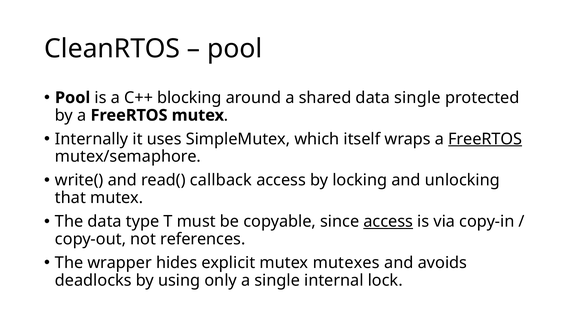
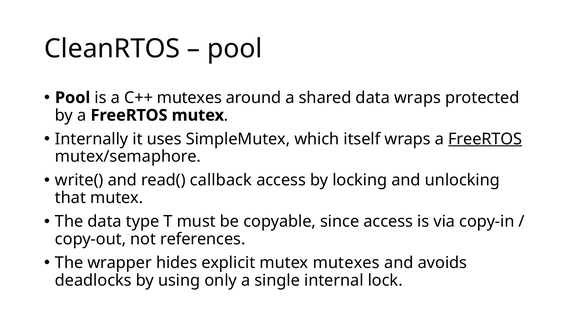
C++ blocking: blocking -> mutexes
data single: single -> wraps
access at (388, 221) underline: present -> none
